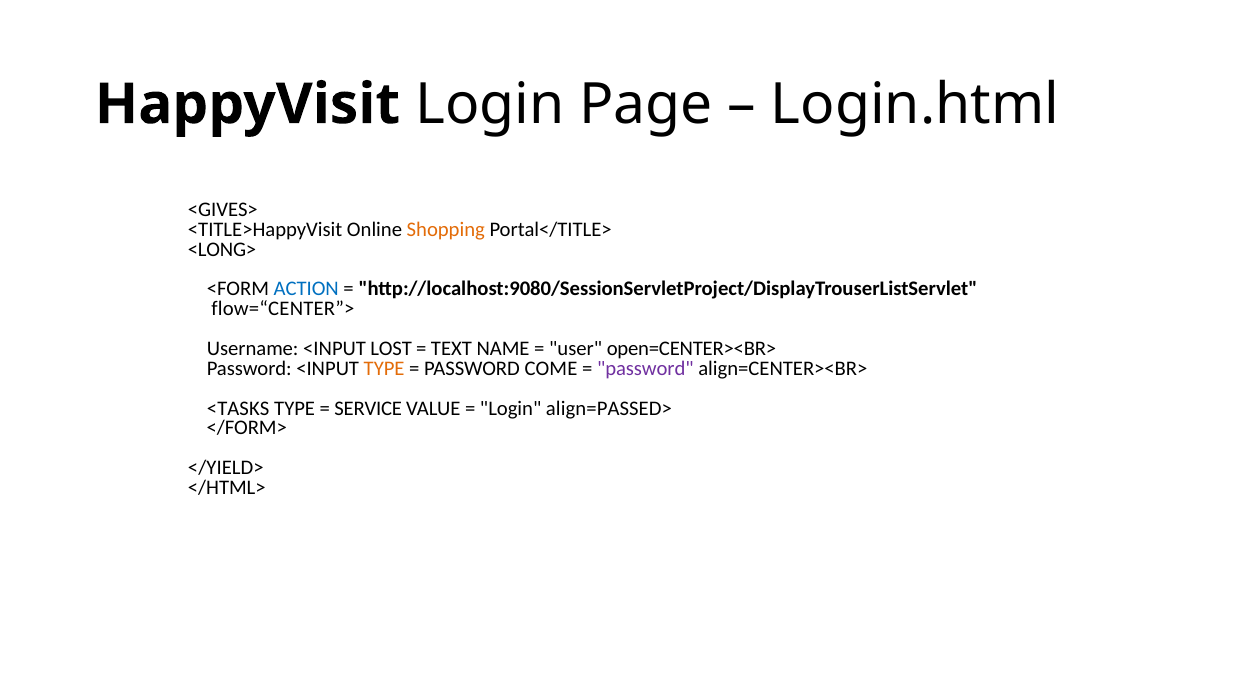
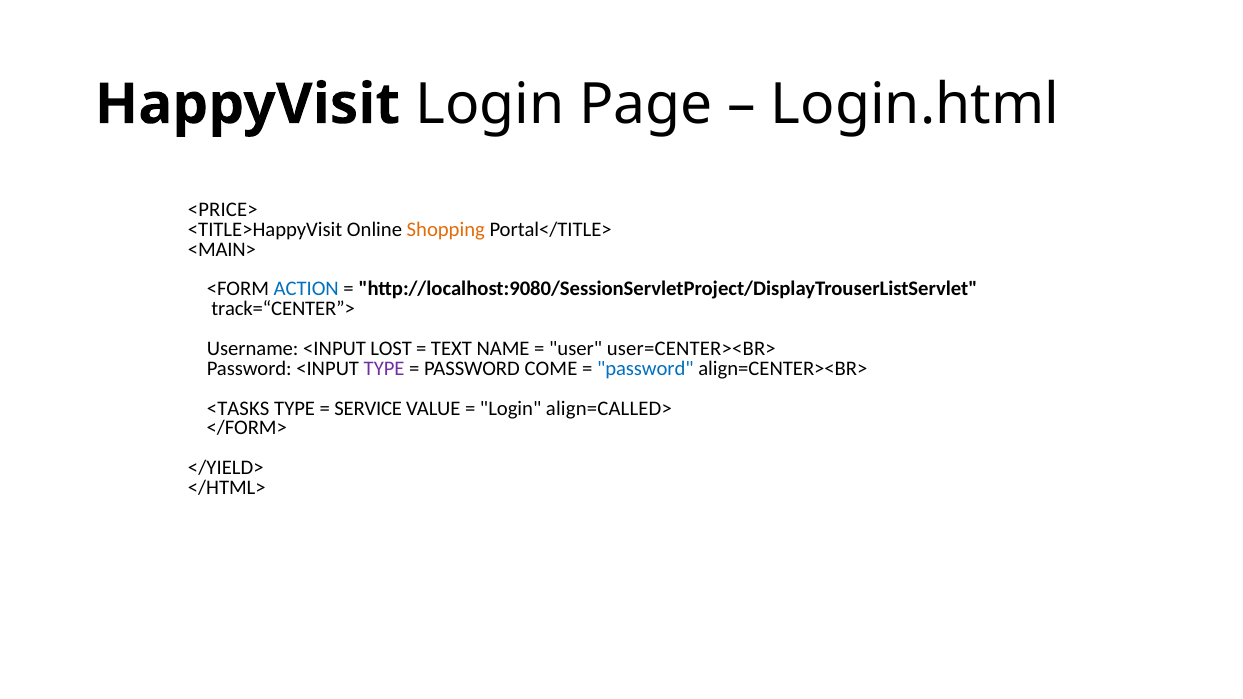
<GIVES>: <GIVES> -> <PRICE>
<LONG>: <LONG> -> <MAIN>
flow=“CENTER”>: flow=“CENTER”> -> track=“CENTER”>
open=CENTER><BR>: open=CENTER><BR> -> user=CENTER><BR>
TYPE at (384, 369) colour: orange -> purple
password at (645, 369) colour: purple -> blue
align=PASSED>: align=PASSED> -> align=CALLED>
